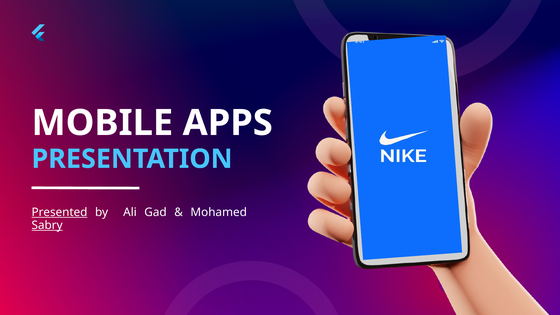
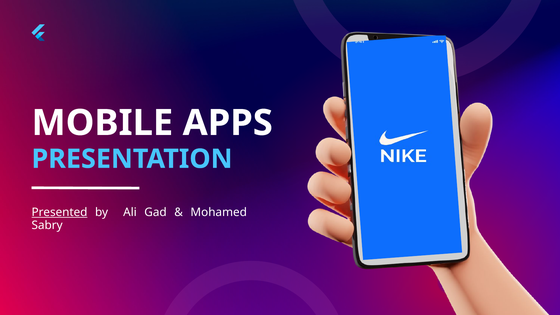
Sabry underline: present -> none
